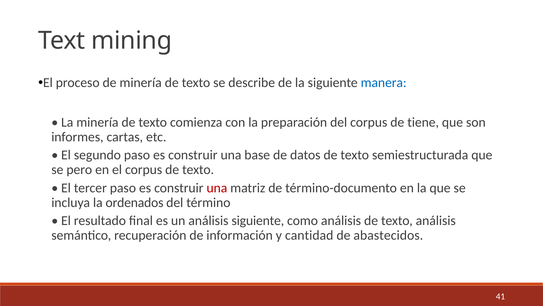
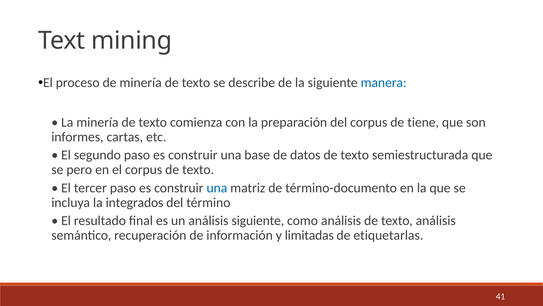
una at (217, 188) colour: red -> blue
ordenados: ordenados -> integrados
cantidad: cantidad -> limitadas
abastecidos: abastecidos -> etiquetarlas
